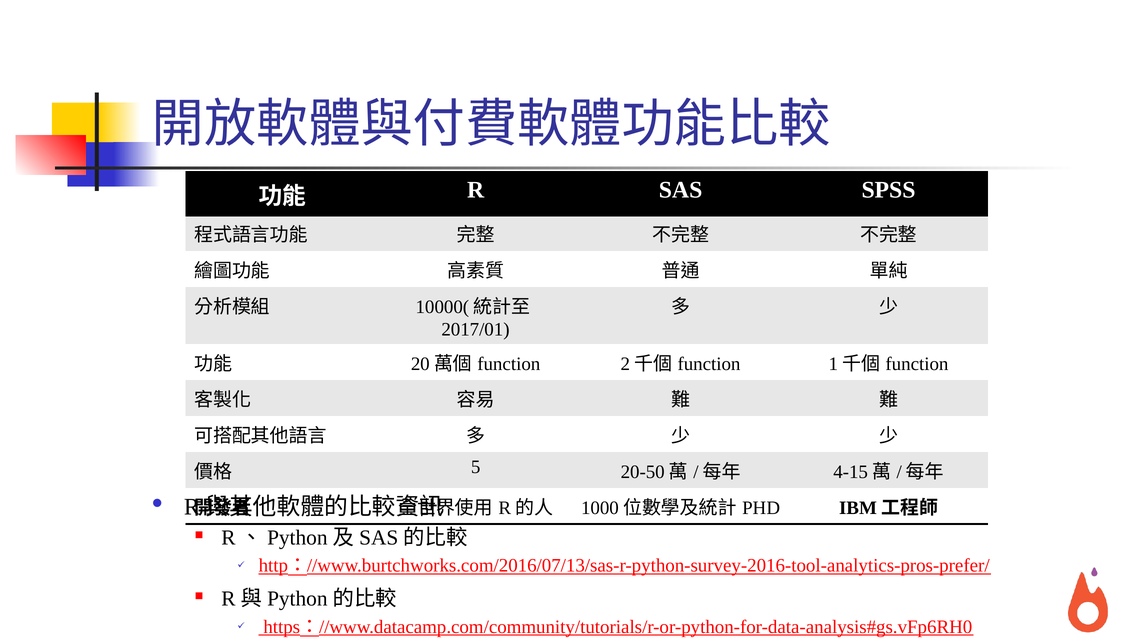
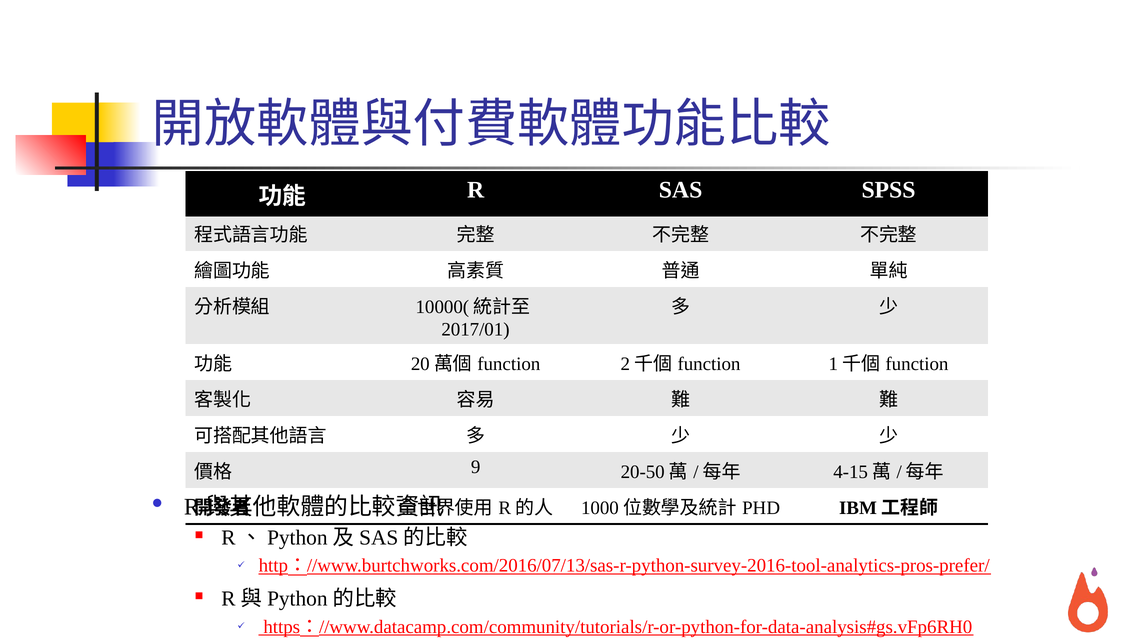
5: 5 -> 9
